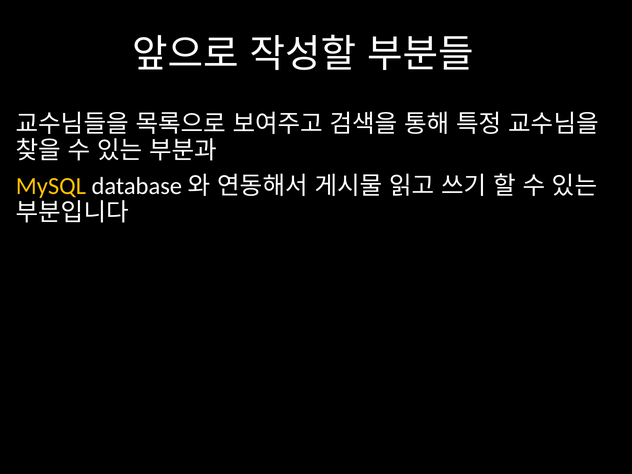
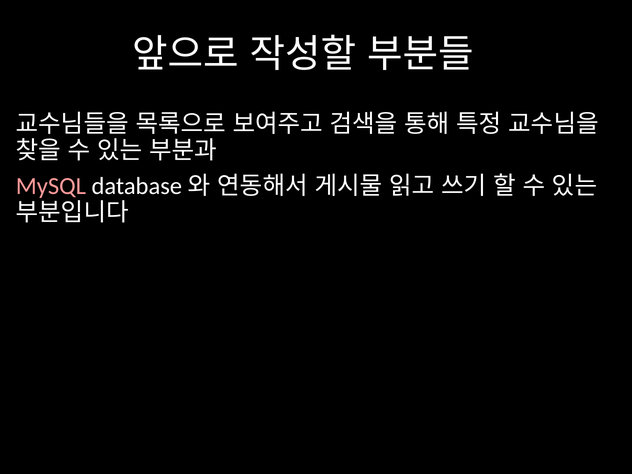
MySQL colour: yellow -> pink
